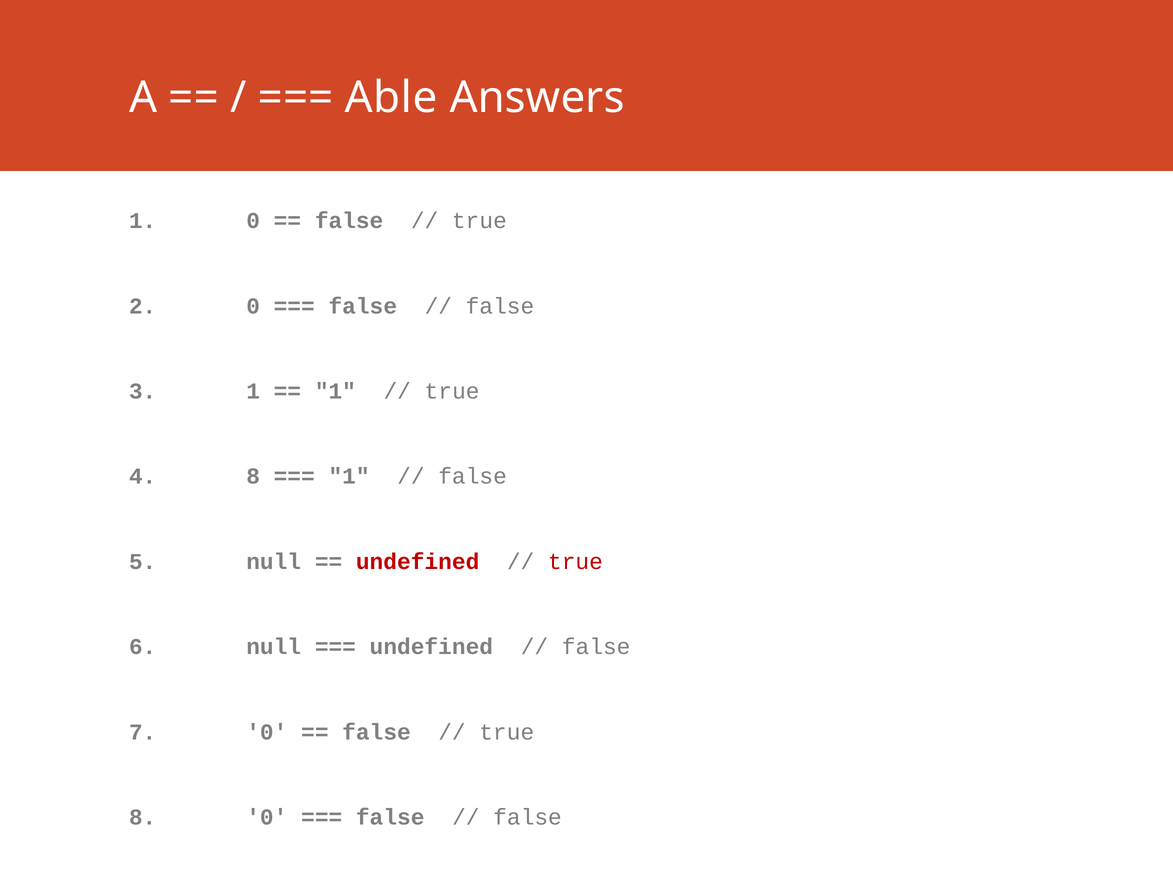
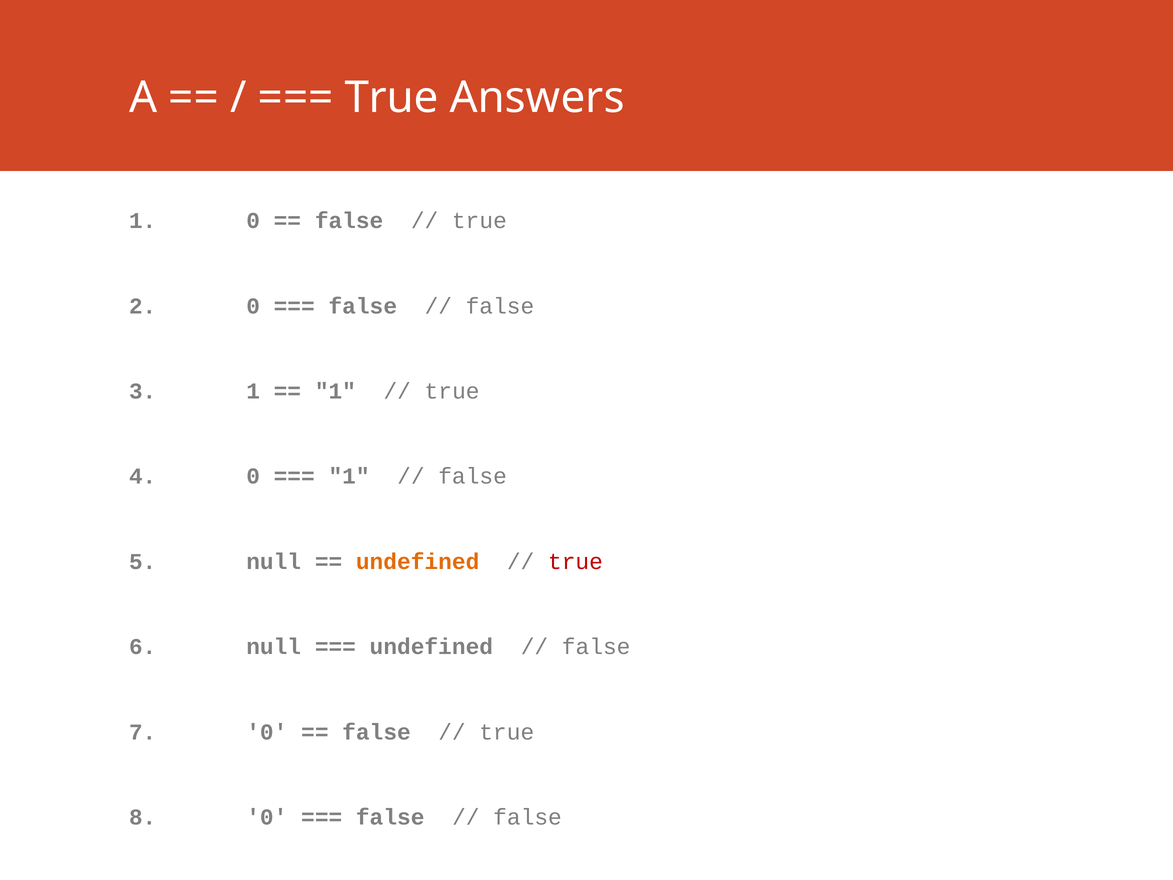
Able at (391, 98): Able -> True
8 at (253, 476): 8 -> 0
undefined at (418, 562) colour: red -> orange
